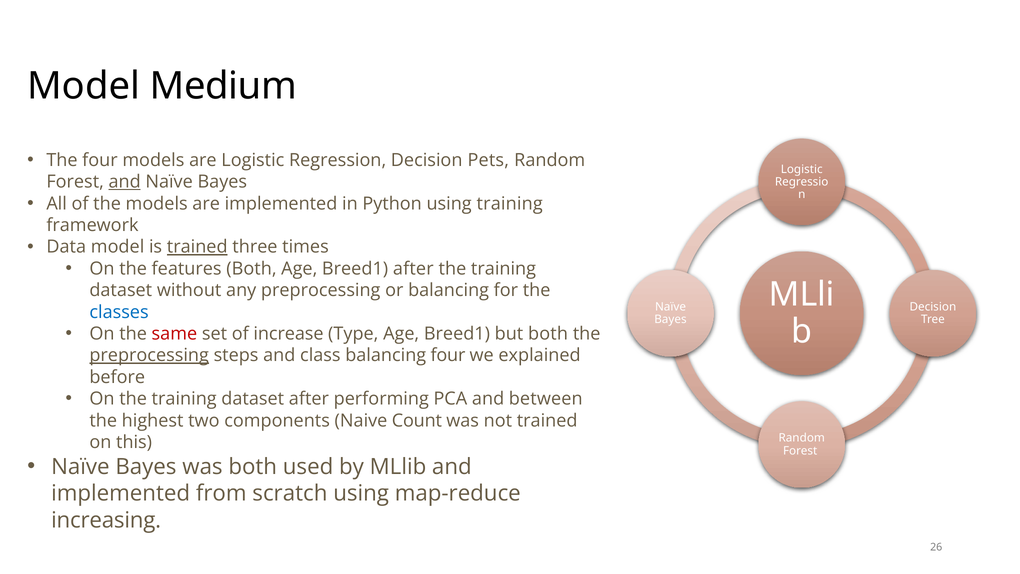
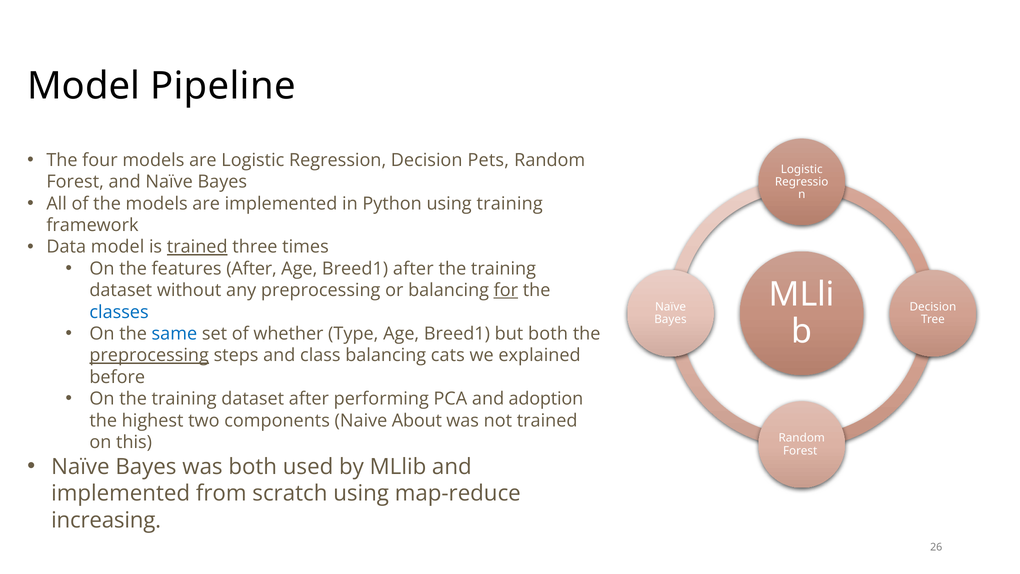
Medium: Medium -> Pipeline
and at (125, 182) underline: present -> none
features Both: Both -> After
for underline: none -> present
same colour: red -> blue
increase: increase -> whether
balancing four: four -> cats
between: between -> adoption
Count: Count -> About
